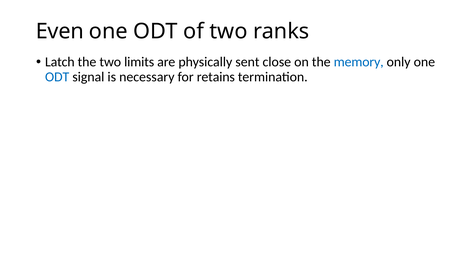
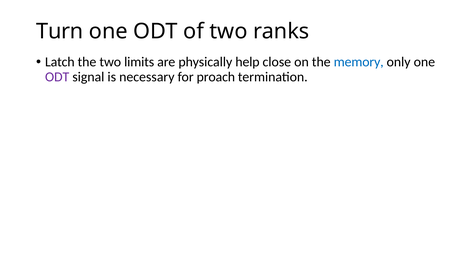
Even: Even -> Turn
sent: sent -> help
ODT at (57, 77) colour: blue -> purple
retains: retains -> proach
